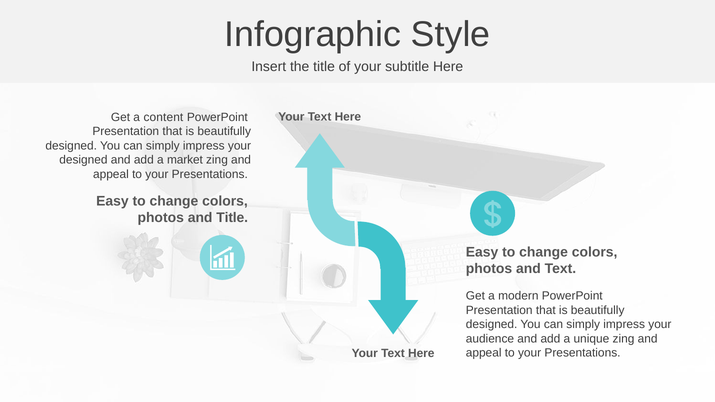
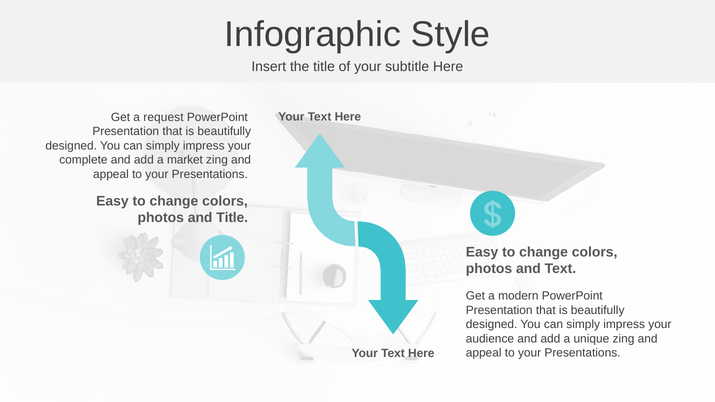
content: content -> request
designed at (83, 160): designed -> complete
